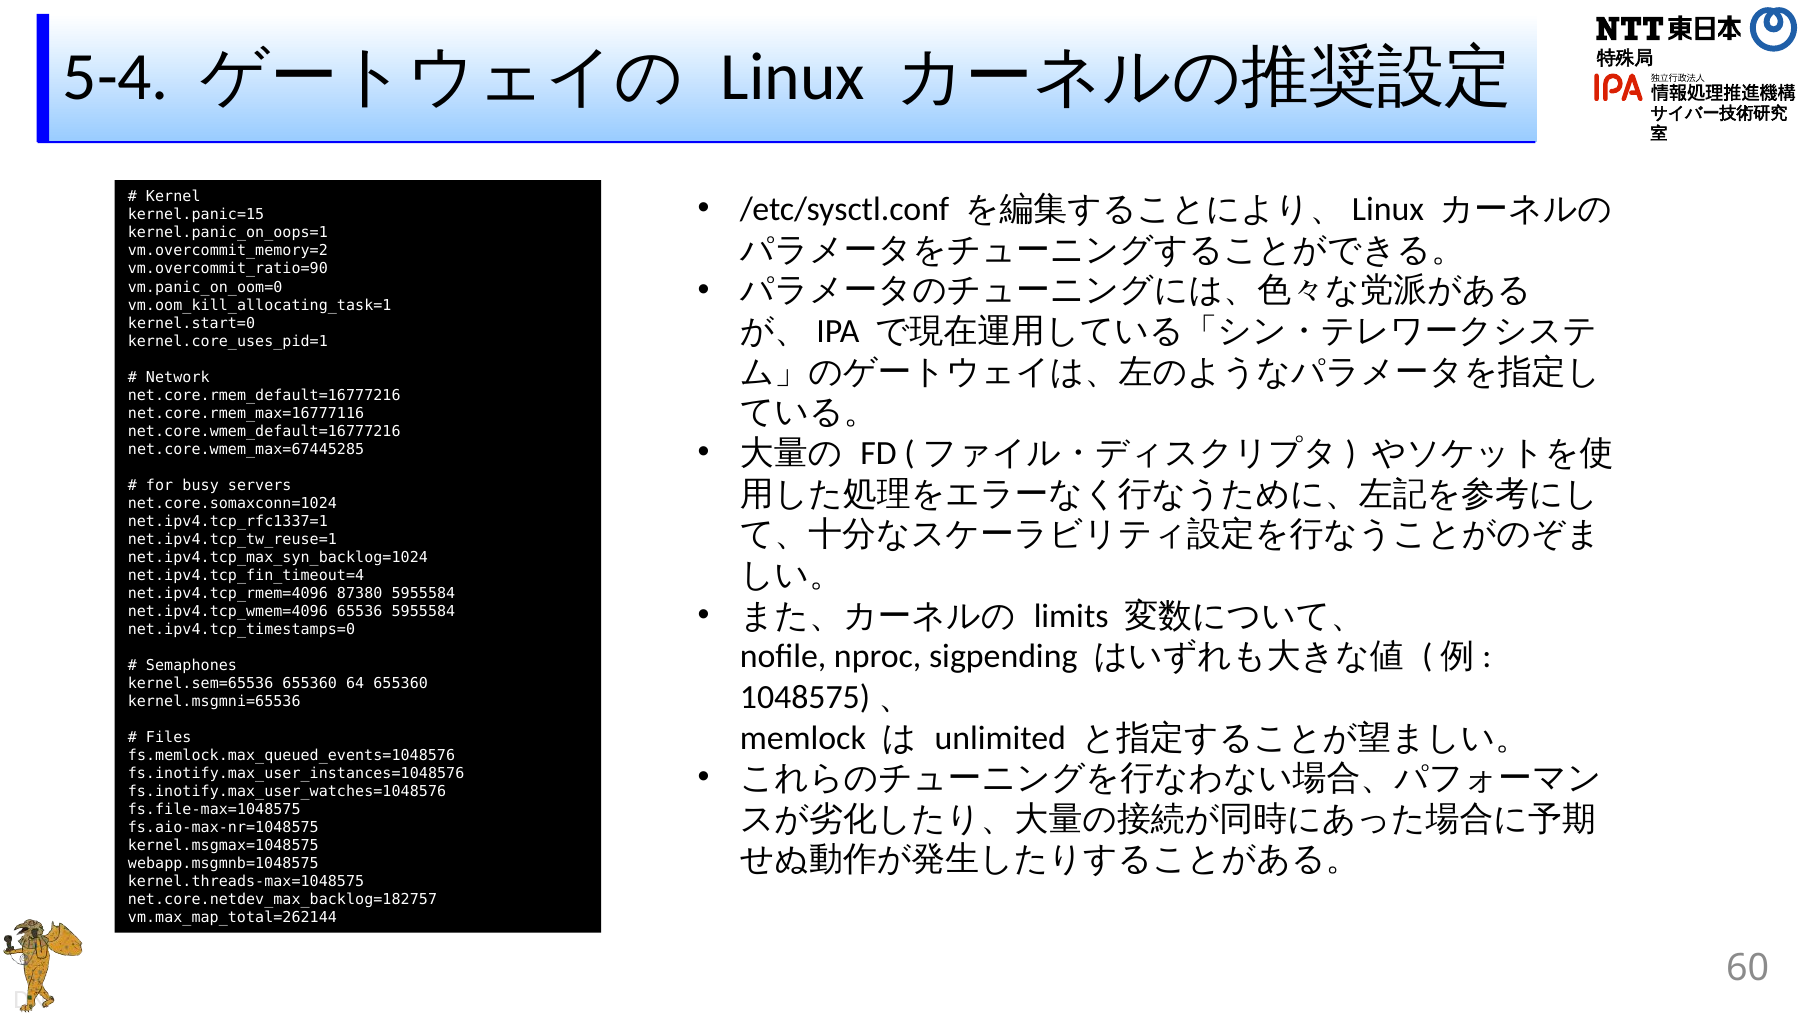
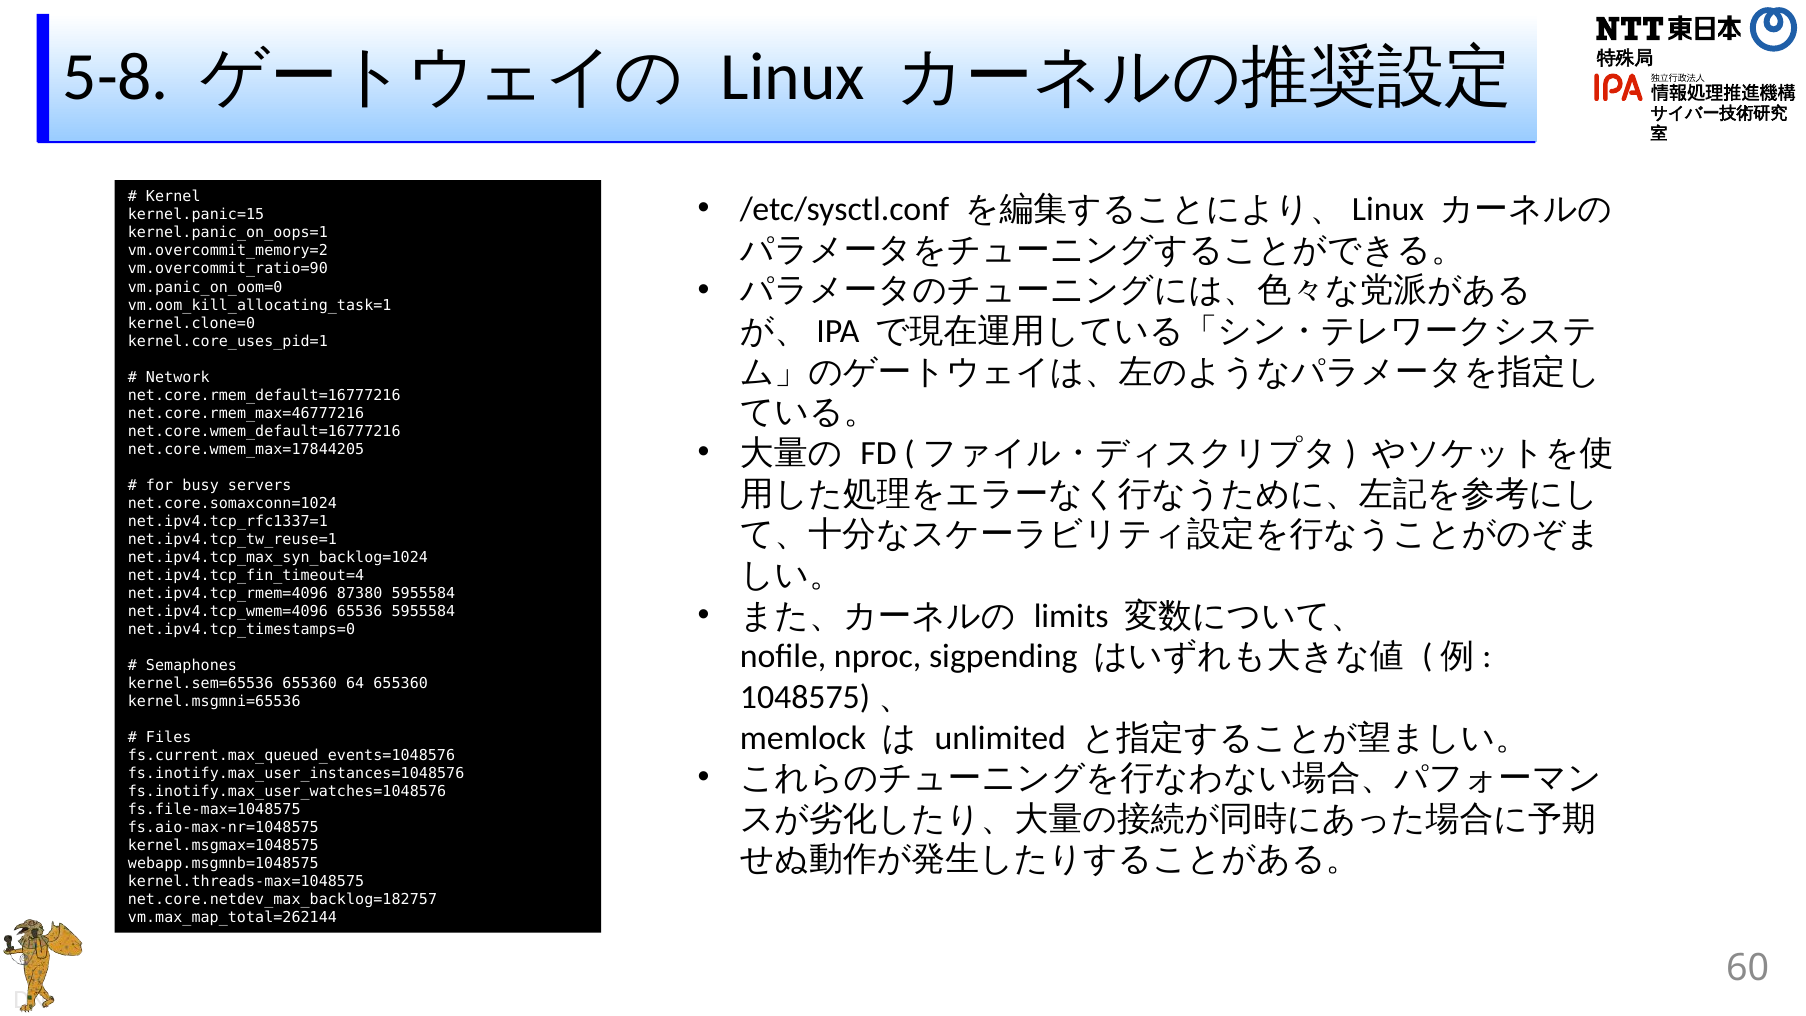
5-4: 5-4 -> 5-8
kernel.start=0: kernel.start=0 -> kernel.clone=0
net.core.rmem_max=16777116: net.core.rmem_max=16777116 -> net.core.rmem_max=46777216
net.core.wmem_max=67445285: net.core.wmem_max=67445285 -> net.core.wmem_max=17844205
fs.memlock.max_queued_events=1048576: fs.memlock.max_queued_events=1048576 -> fs.current.max_queued_events=1048576
